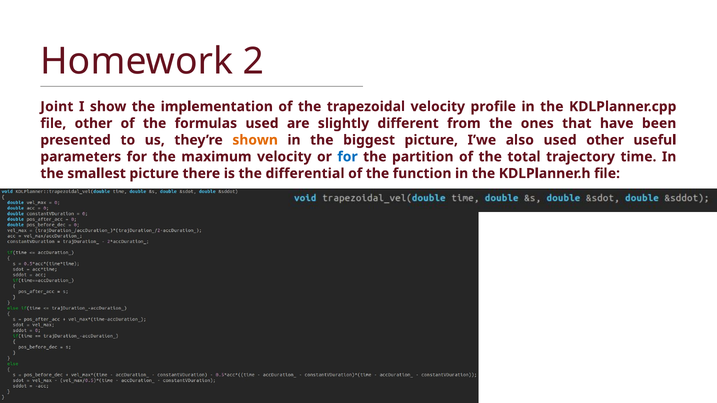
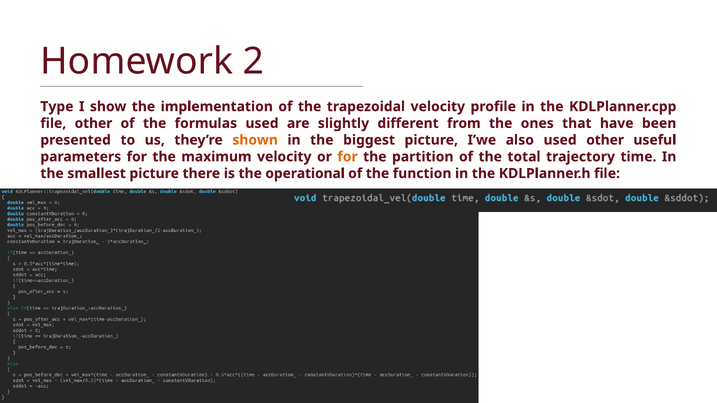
Joint: Joint -> Type
for at (348, 157) colour: blue -> orange
differential: differential -> operational
